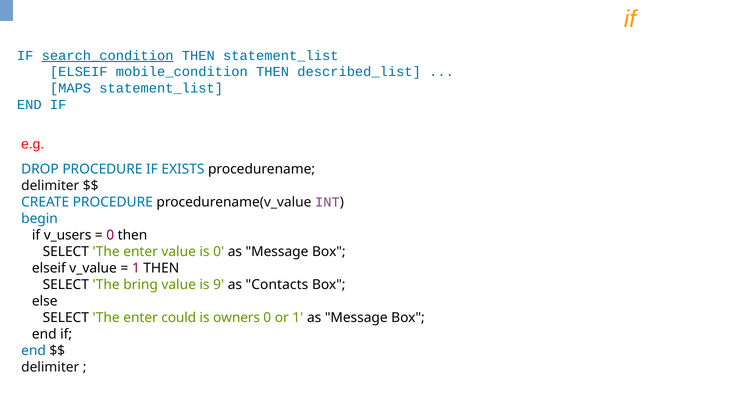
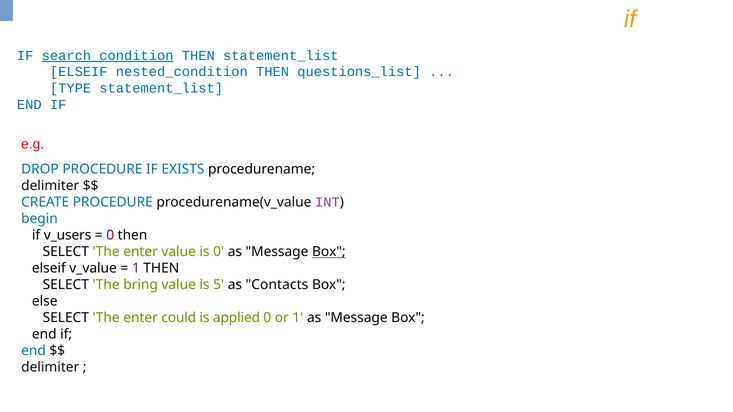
mobile_condition: mobile_condition -> nested_condition
described_list: described_list -> questions_list
MAPS: MAPS -> TYPE
Box at (329, 252) underline: none -> present
9: 9 -> 5
owners: owners -> applied
